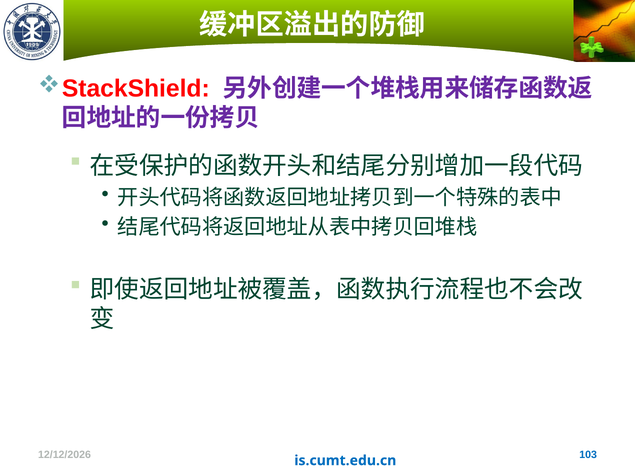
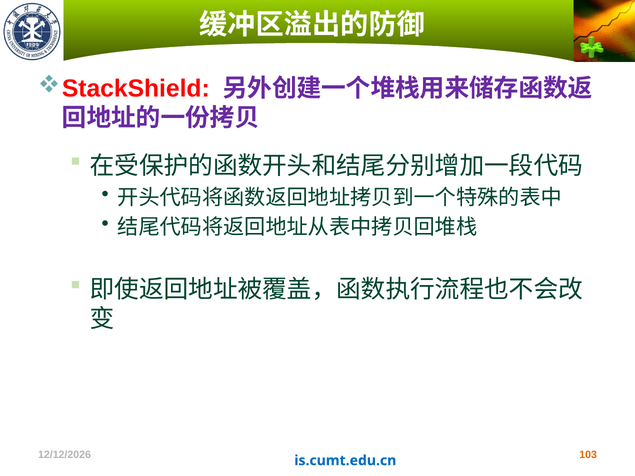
103 colour: blue -> orange
